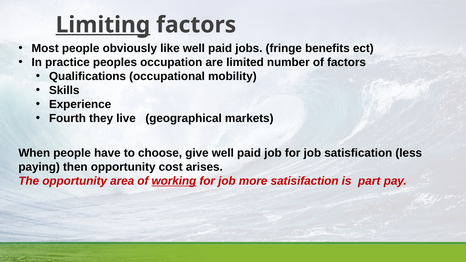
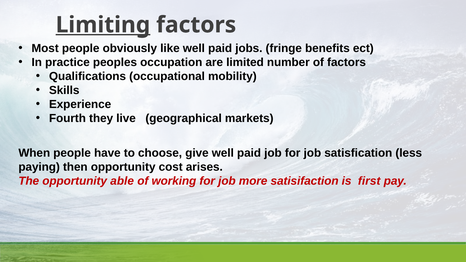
area: area -> able
working underline: present -> none
part: part -> first
